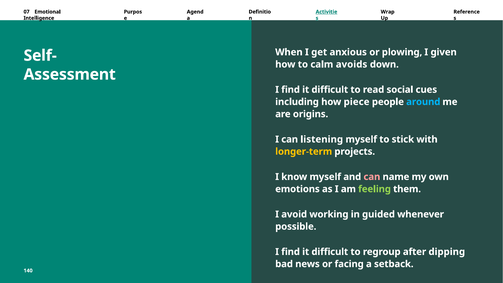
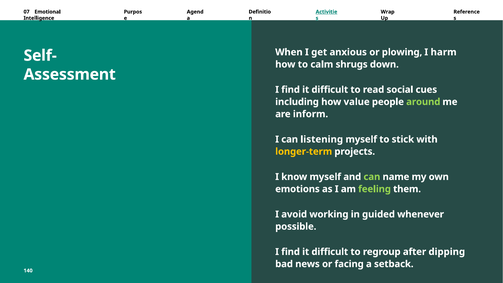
given: given -> harm
avoids: avoids -> shrugs
piece: piece -> value
around colour: light blue -> light green
origins: origins -> inform
can at (372, 177) colour: pink -> light green
